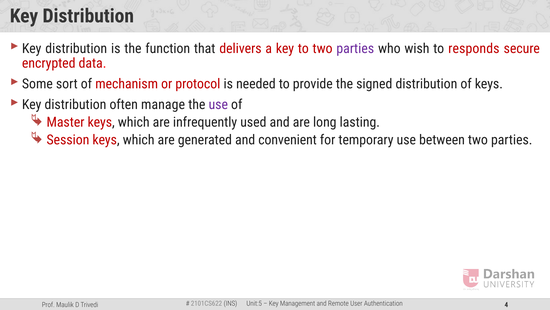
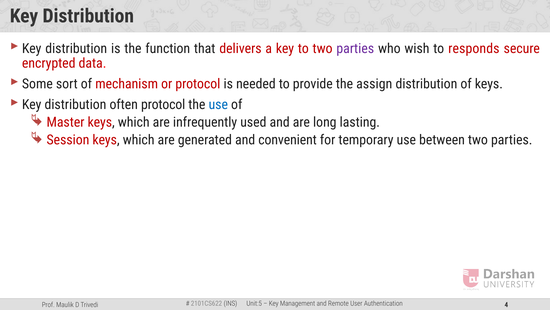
signed: signed -> assign
often manage: manage -> protocol
use at (218, 104) colour: purple -> blue
